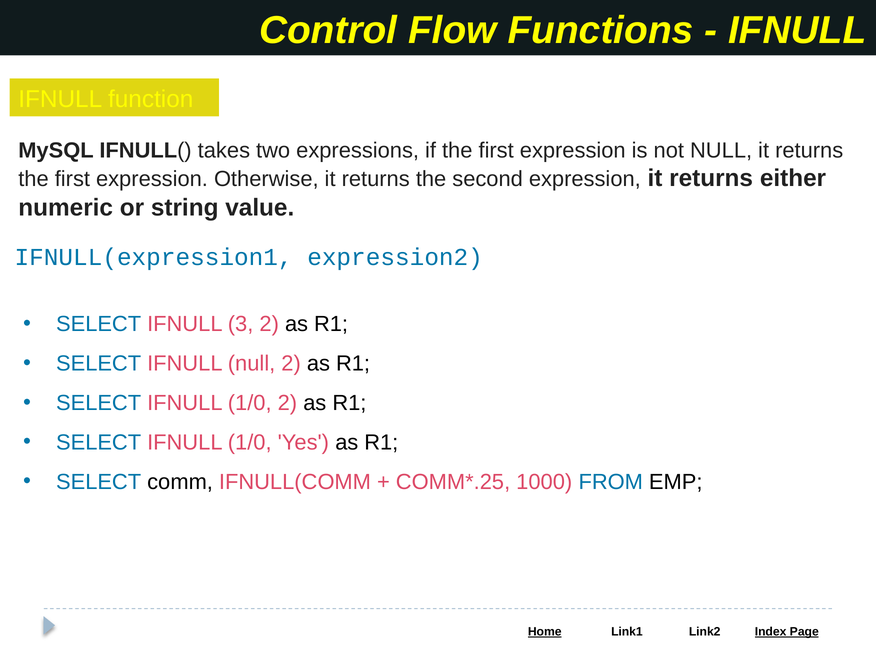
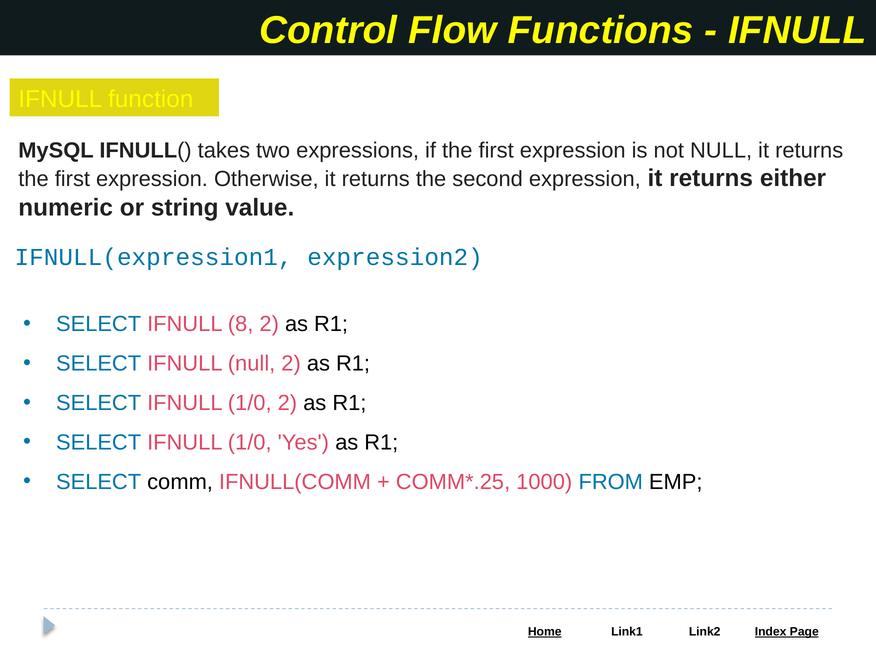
3: 3 -> 8
